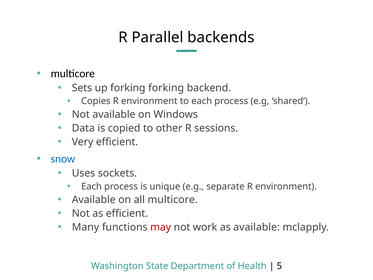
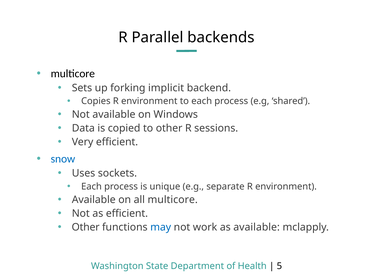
forking forking: forking -> implicit
Many at (86, 227): Many -> Other
may colour: red -> blue
